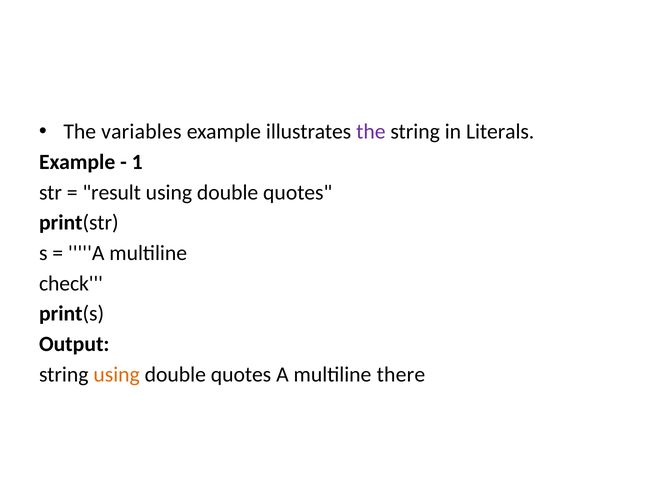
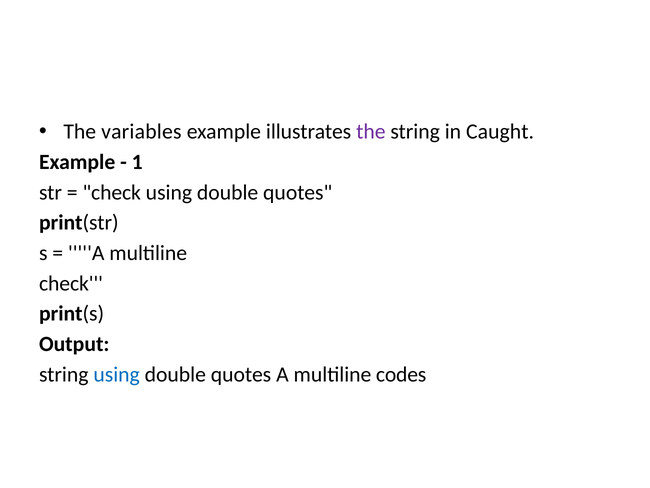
Literals: Literals -> Caught
result at (112, 192): result -> check
using at (117, 374) colour: orange -> blue
there: there -> codes
